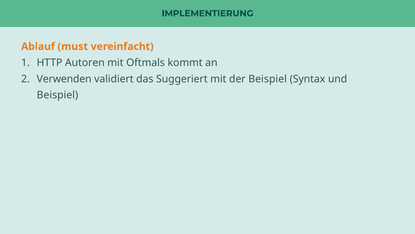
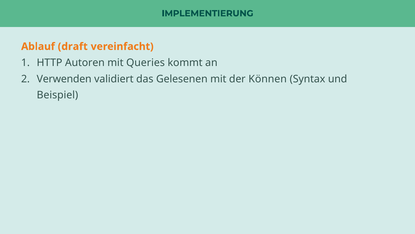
must: must -> draft
Oftmals: Oftmals -> Queries
Suggeriert: Suggeriert -> Gelesenen
der Beispiel: Beispiel -> Können
